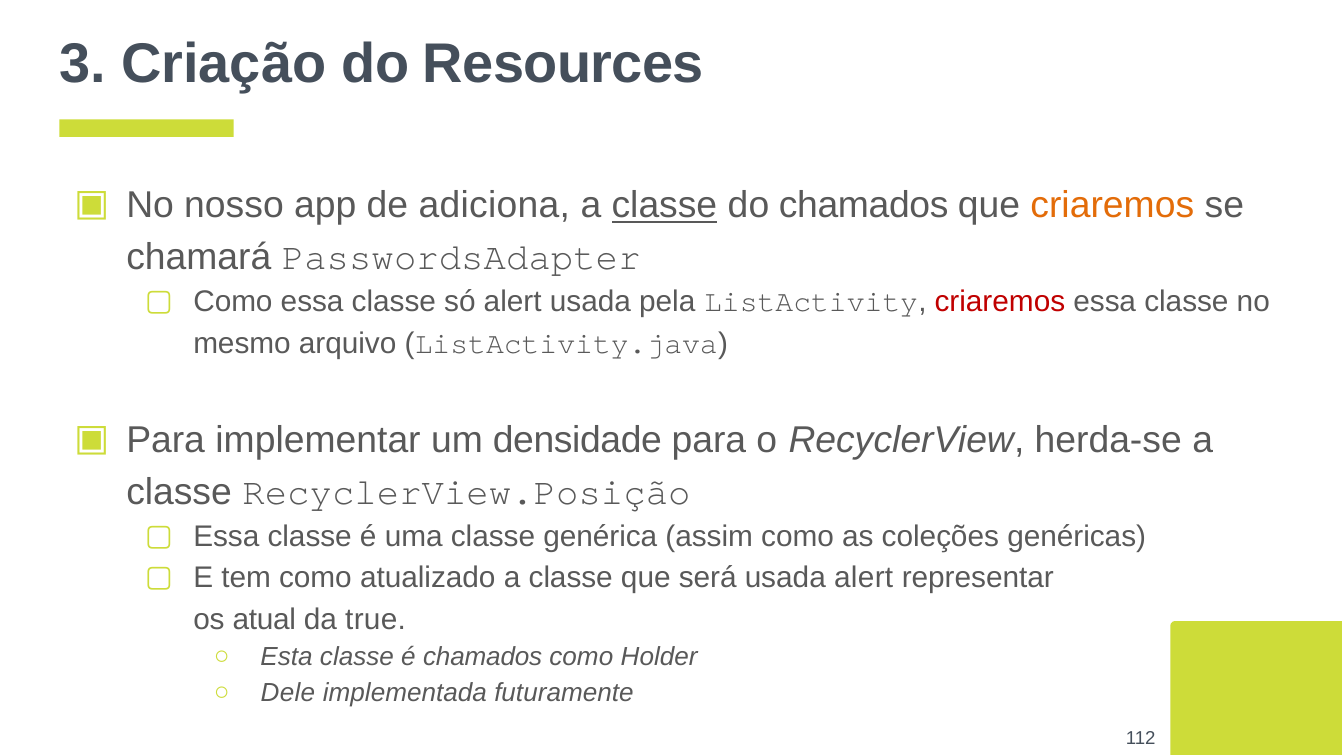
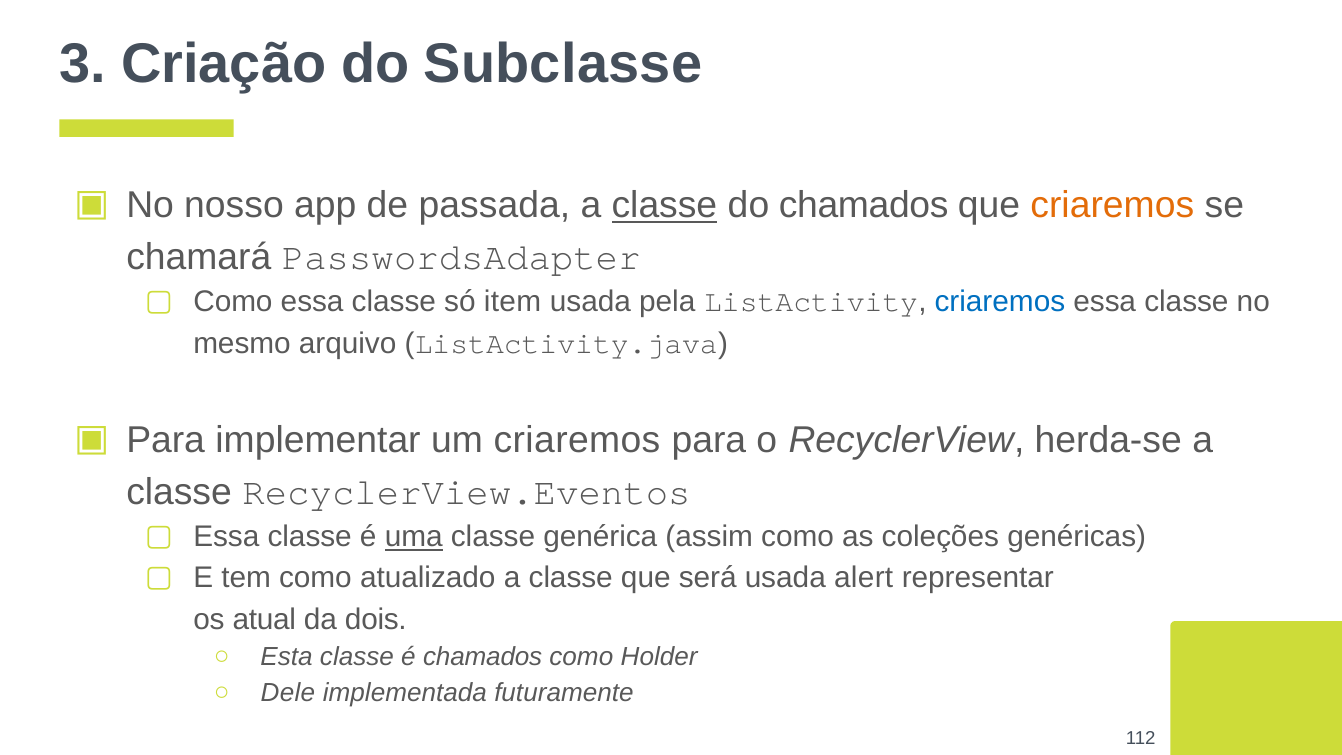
Resources: Resources -> Subclasse
adiciona: adiciona -> passada
só alert: alert -> item
criaremos at (1000, 302) colour: red -> blue
um densidade: densidade -> criaremos
RecyclerView.Posição: RecyclerView.Posição -> RecyclerView.Eventos
uma underline: none -> present
true: true -> dois
